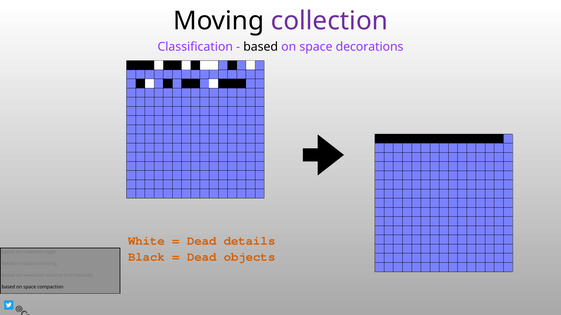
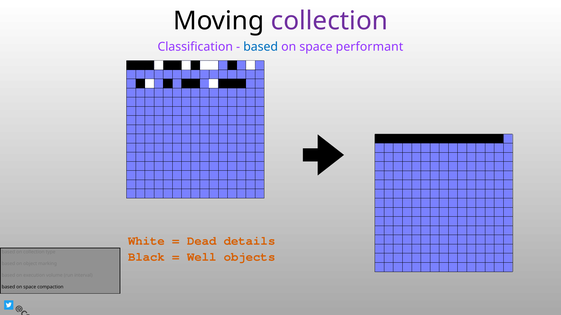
based at (261, 47) colour: black -> blue
decorations: decorations -> performant
Dead at (202, 257): Dead -> Well
